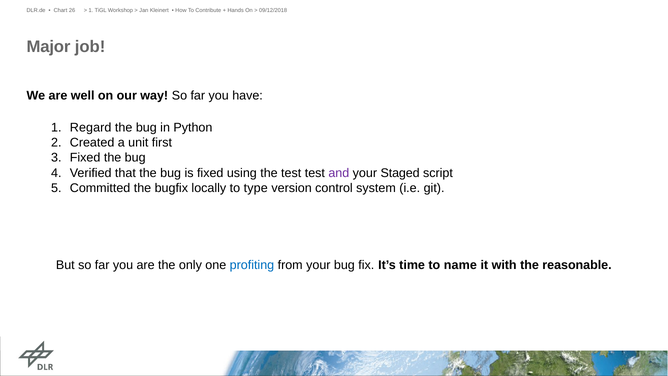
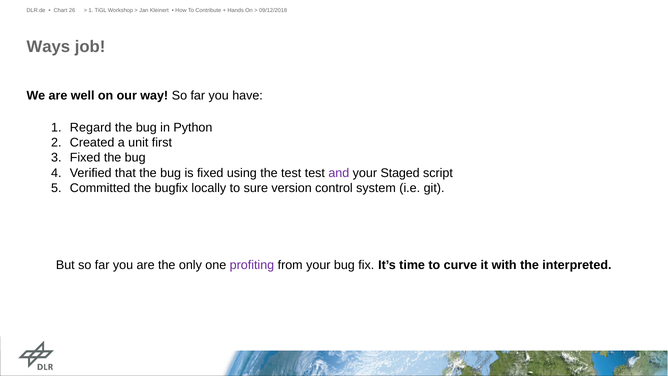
Major: Major -> Ways
type: type -> sure
profiting colour: blue -> purple
name: name -> curve
reasonable: reasonable -> interpreted
